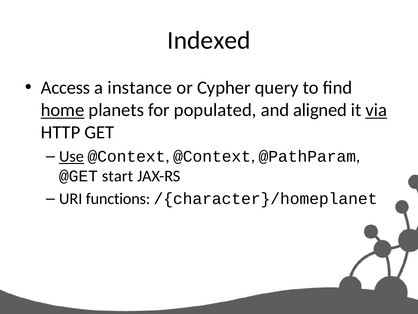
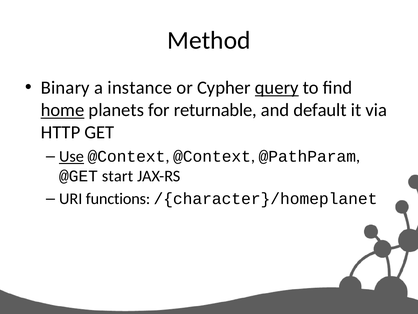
Indexed: Indexed -> Method
Access: Access -> Binary
query underline: none -> present
populated: populated -> returnable
aligned: aligned -> default
via underline: present -> none
